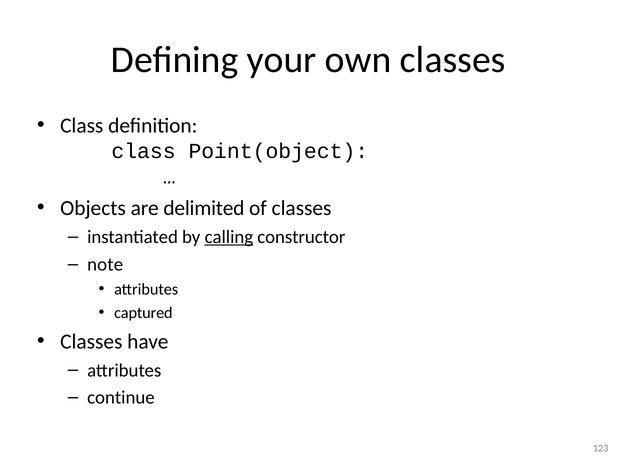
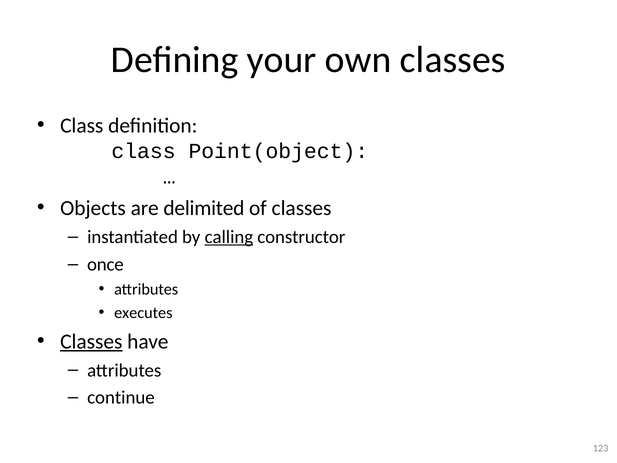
note: note -> once
captured: captured -> executes
Classes at (91, 341) underline: none -> present
